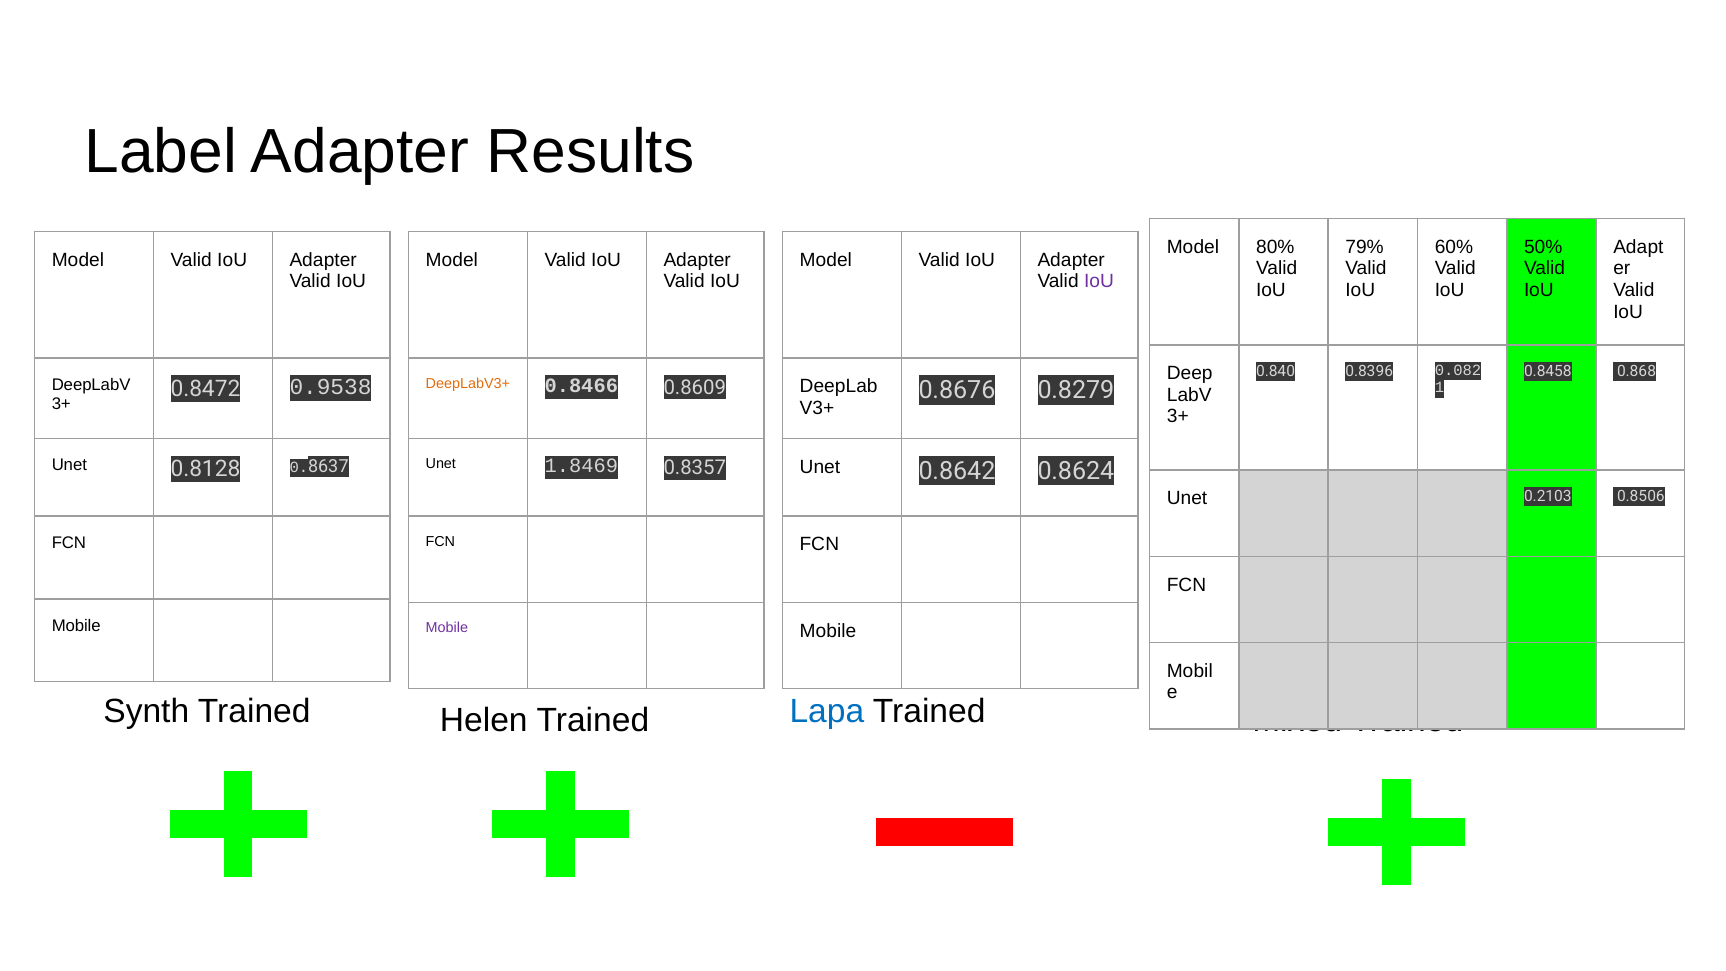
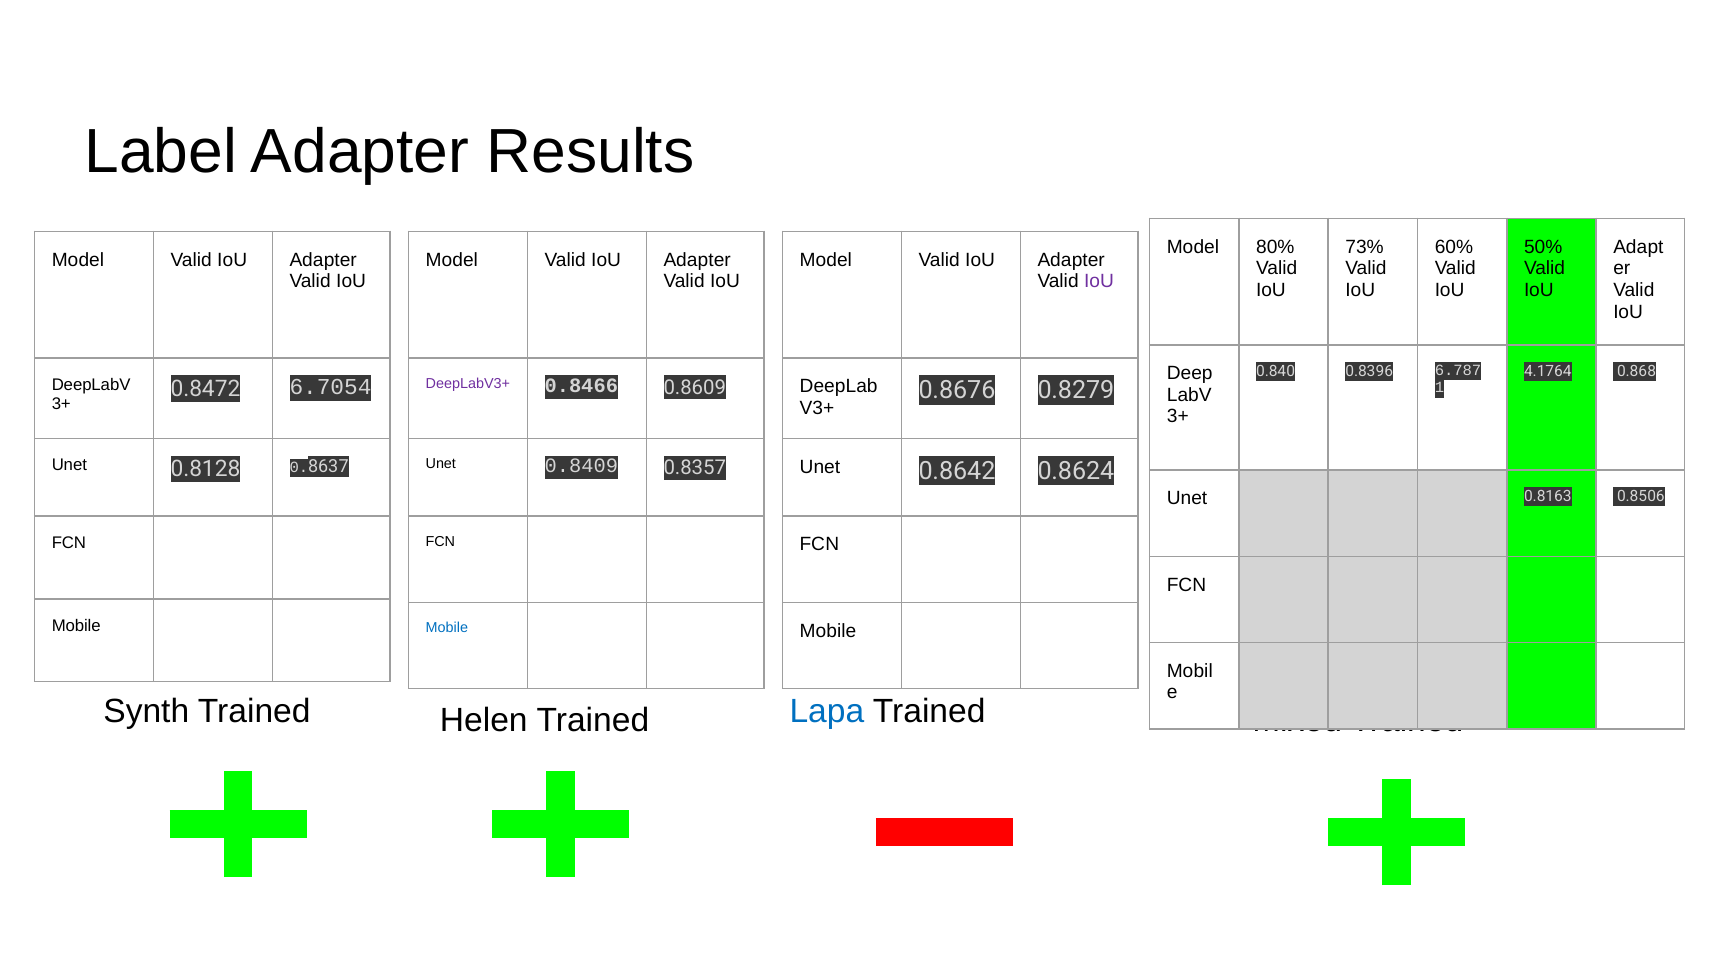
79%: 79% -> 73%
0.082: 0.082 -> 6.787
0.8458: 0.8458 -> 4.1764
DeepLabV3+ colour: orange -> purple
0.9538: 0.9538 -> 6.7054
1.8469: 1.8469 -> 0.8409
0.2103: 0.2103 -> 0.8163
Mobile at (447, 628) colour: purple -> blue
